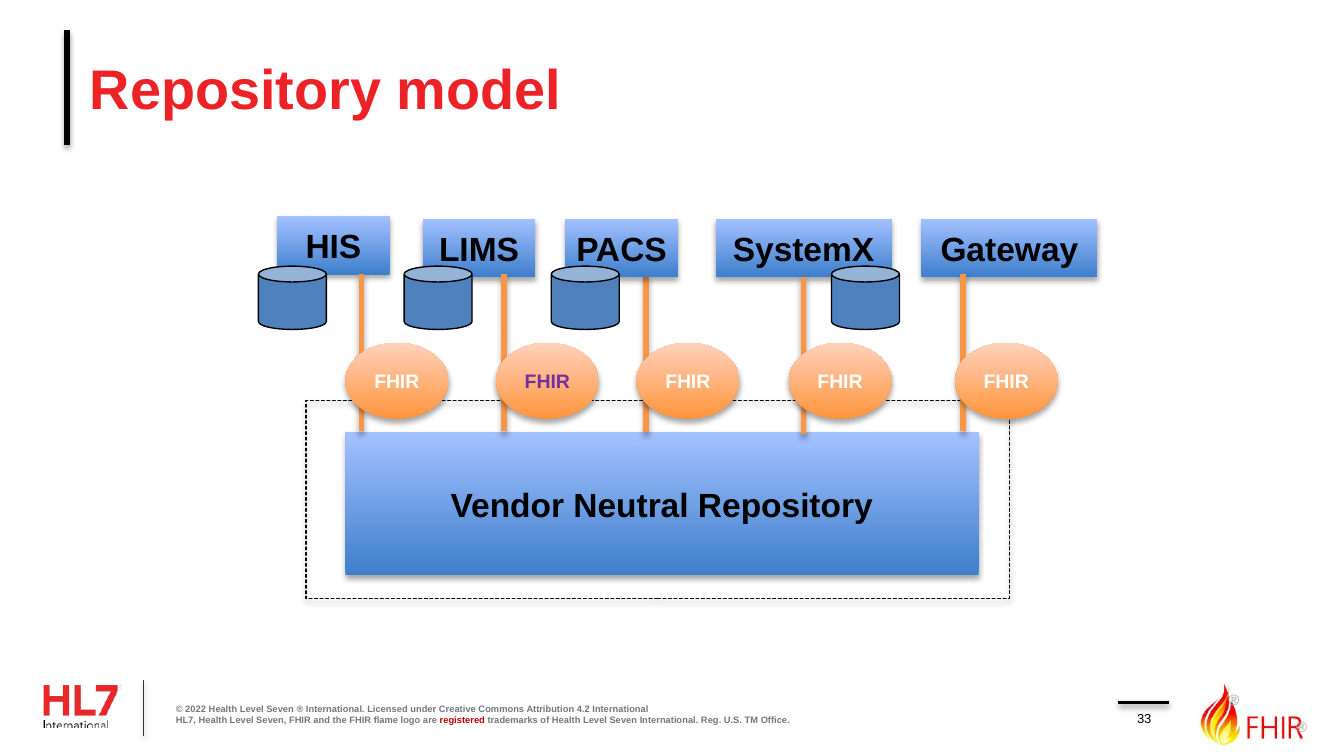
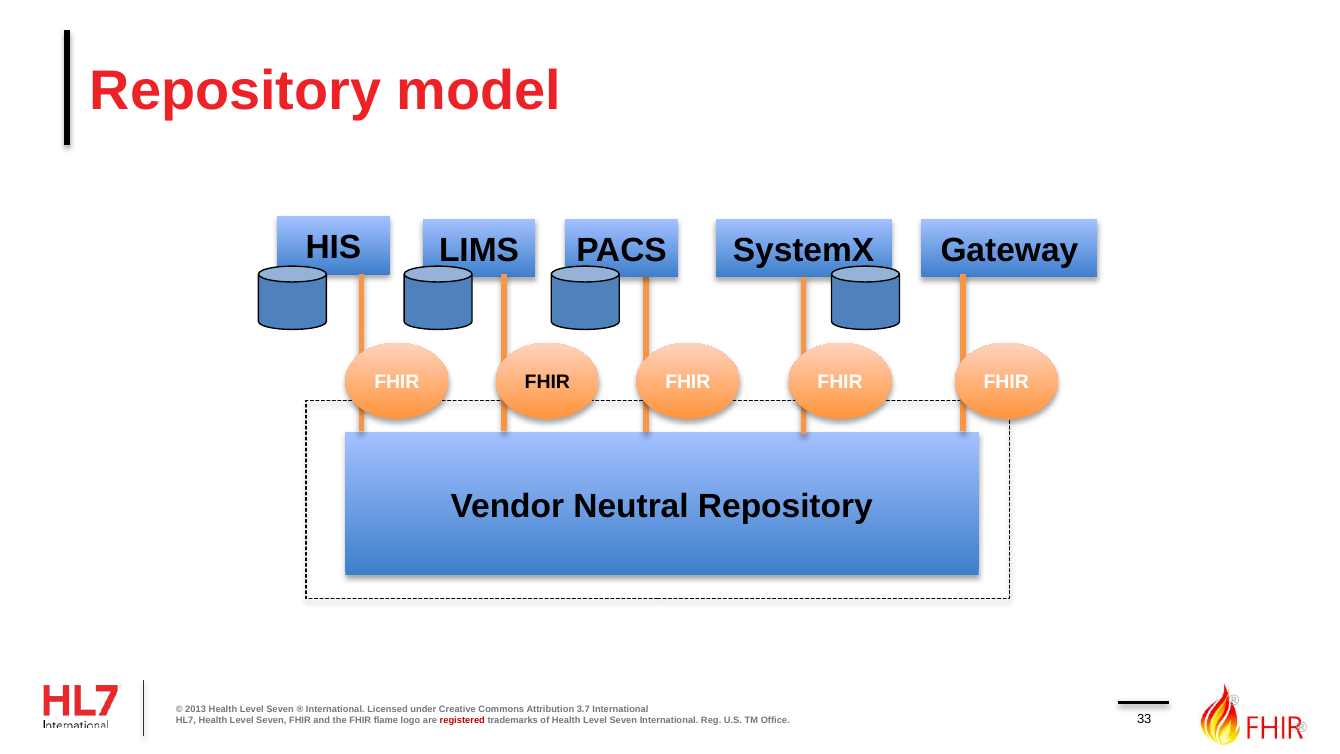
FHIR at (547, 382) colour: purple -> black
2022: 2022 -> 2013
4.2: 4.2 -> 3.7
